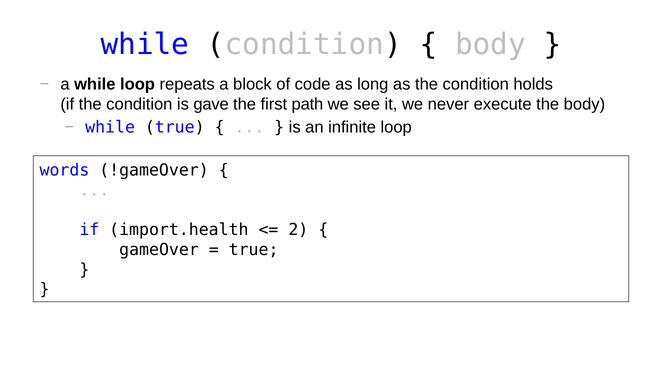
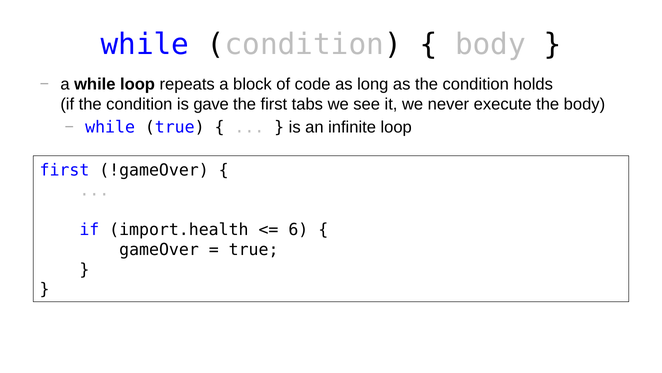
path: path -> tabs
words at (64, 170): words -> first
2: 2 -> 6
